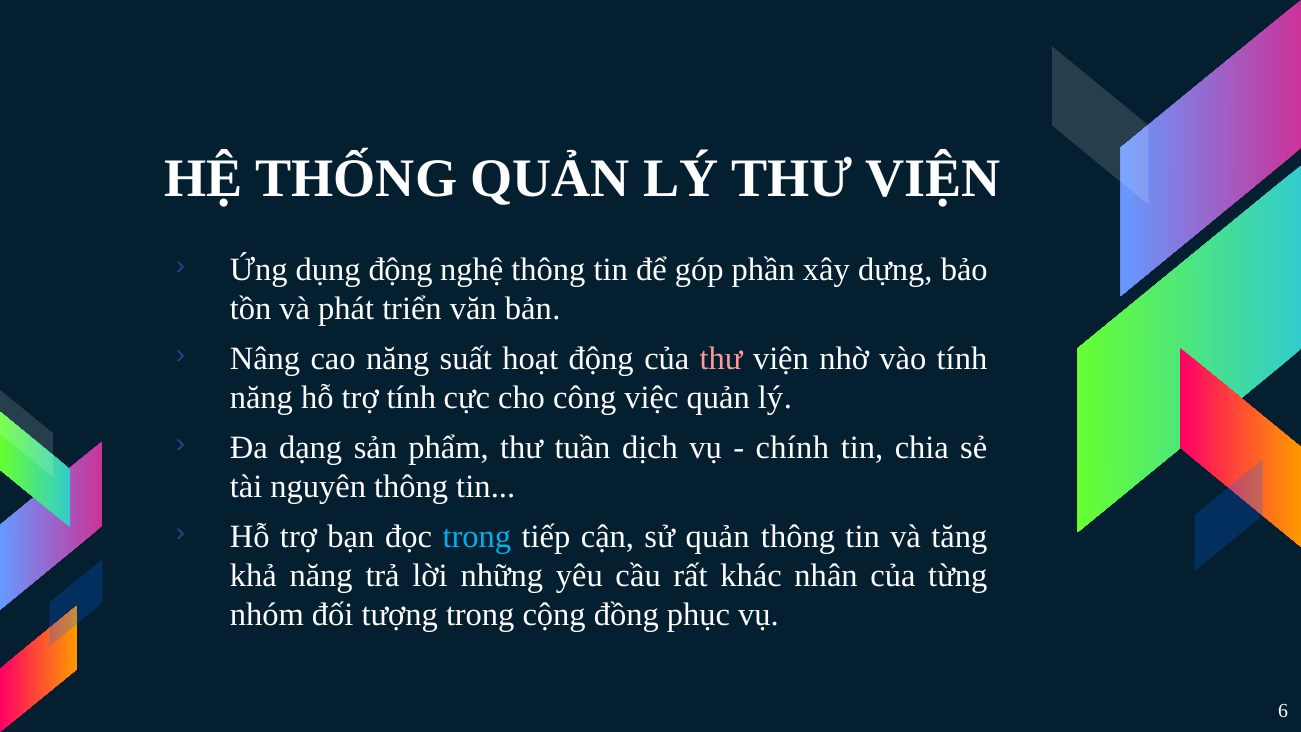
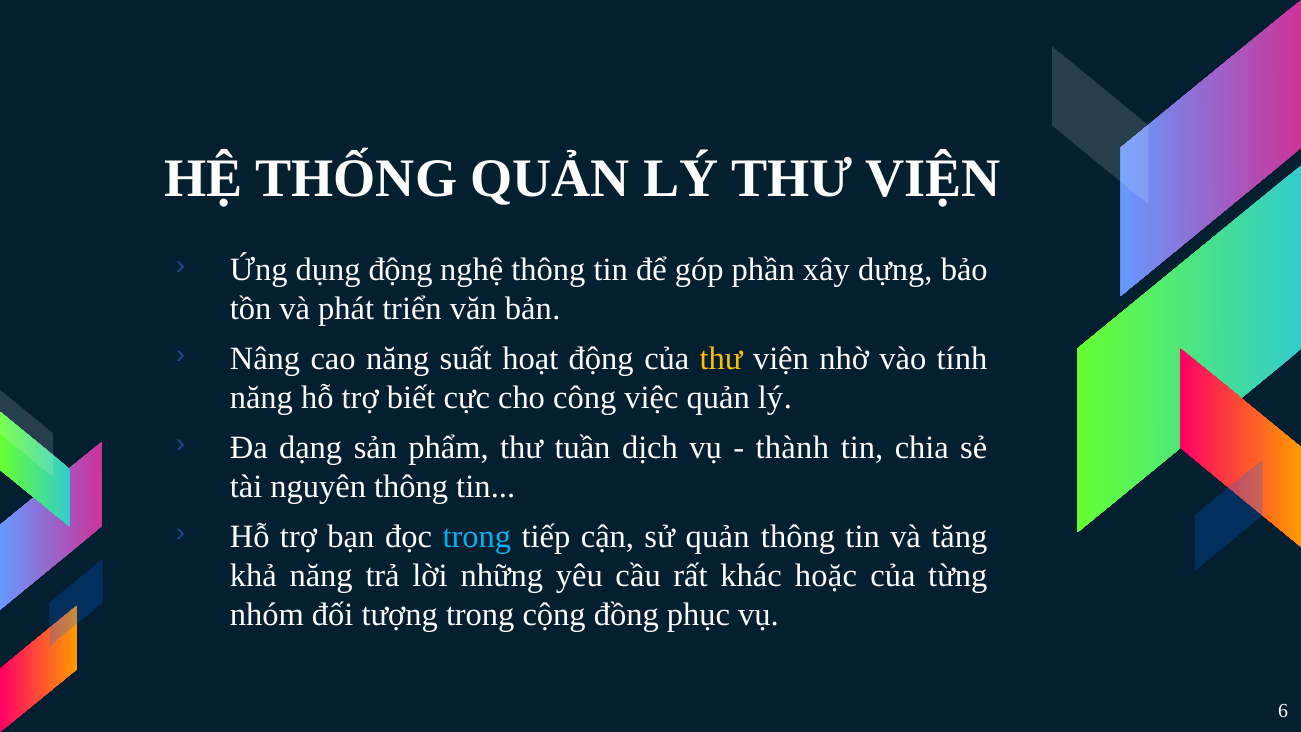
thư at (721, 359) colour: pink -> yellow
trợ tính: tính -> biết
chính: chính -> thành
nhân: nhân -> hoặc
